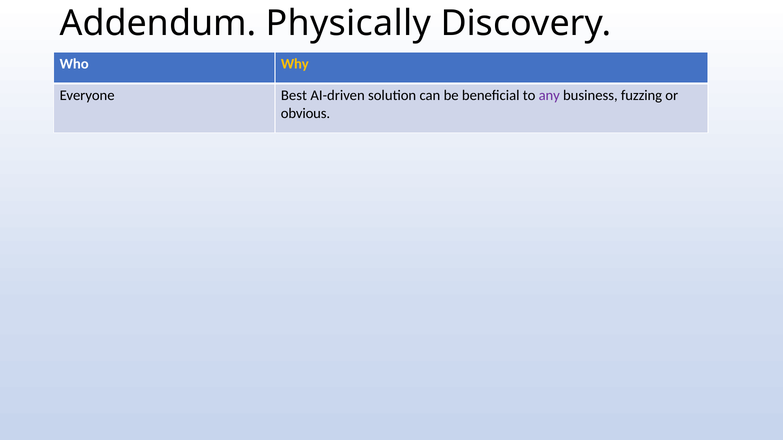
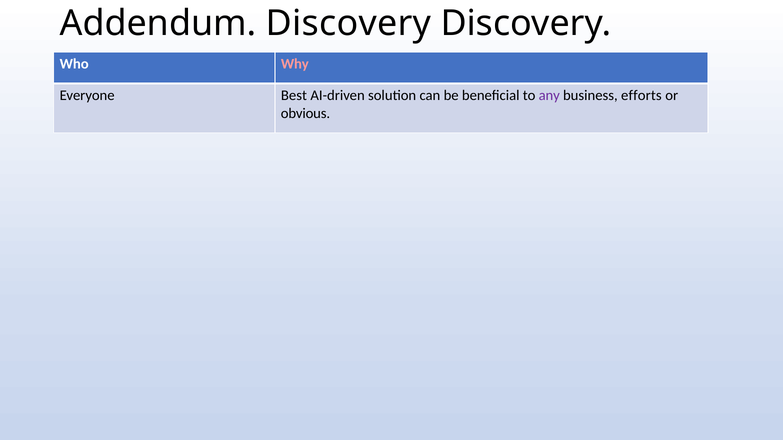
Addendum Physically: Physically -> Discovery
Why colour: yellow -> pink
fuzzing: fuzzing -> efforts
